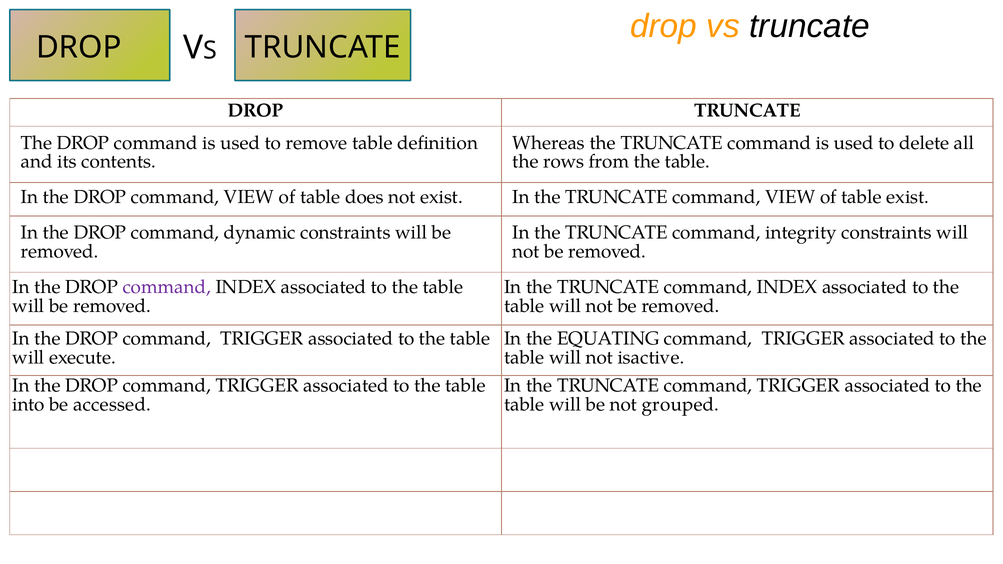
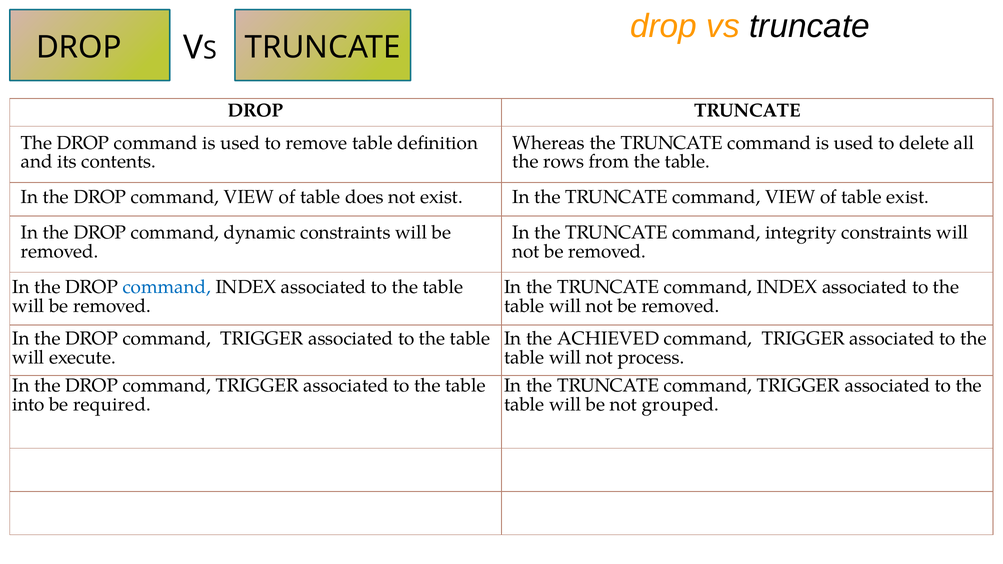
command at (167, 287) colour: purple -> blue
EQUATING: EQUATING -> ACHIEVED
isactive: isactive -> process
accessed: accessed -> required
